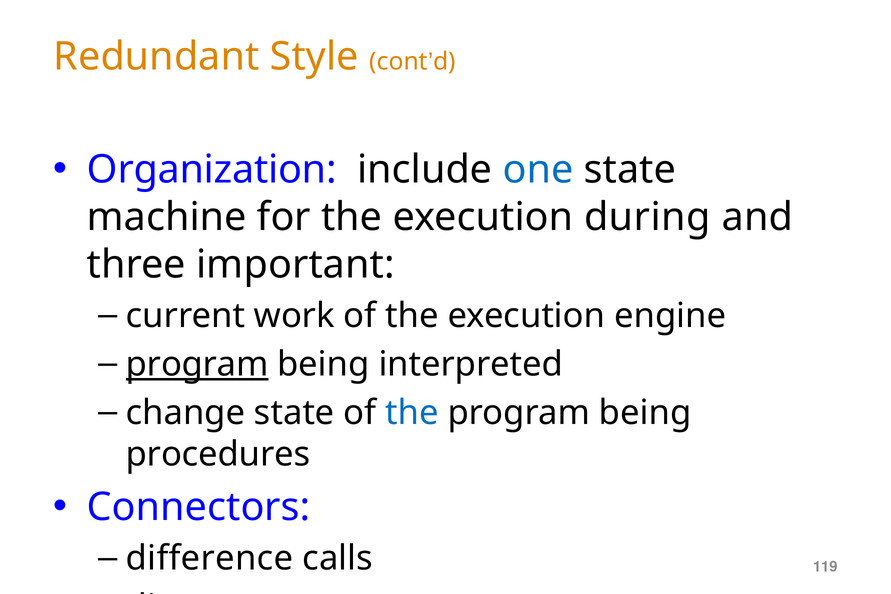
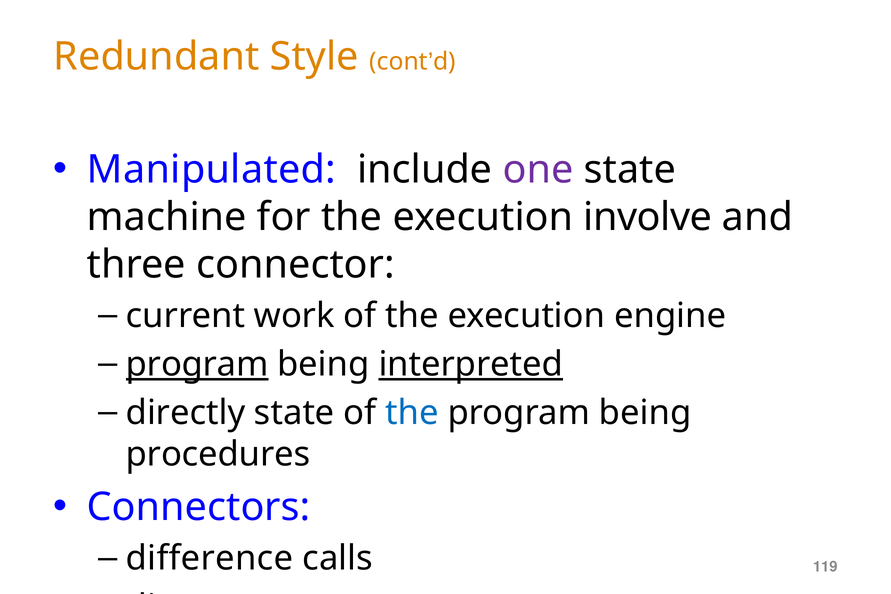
Organization: Organization -> Manipulated
one colour: blue -> purple
during: during -> involve
important: important -> connector
interpreted underline: none -> present
change: change -> directly
